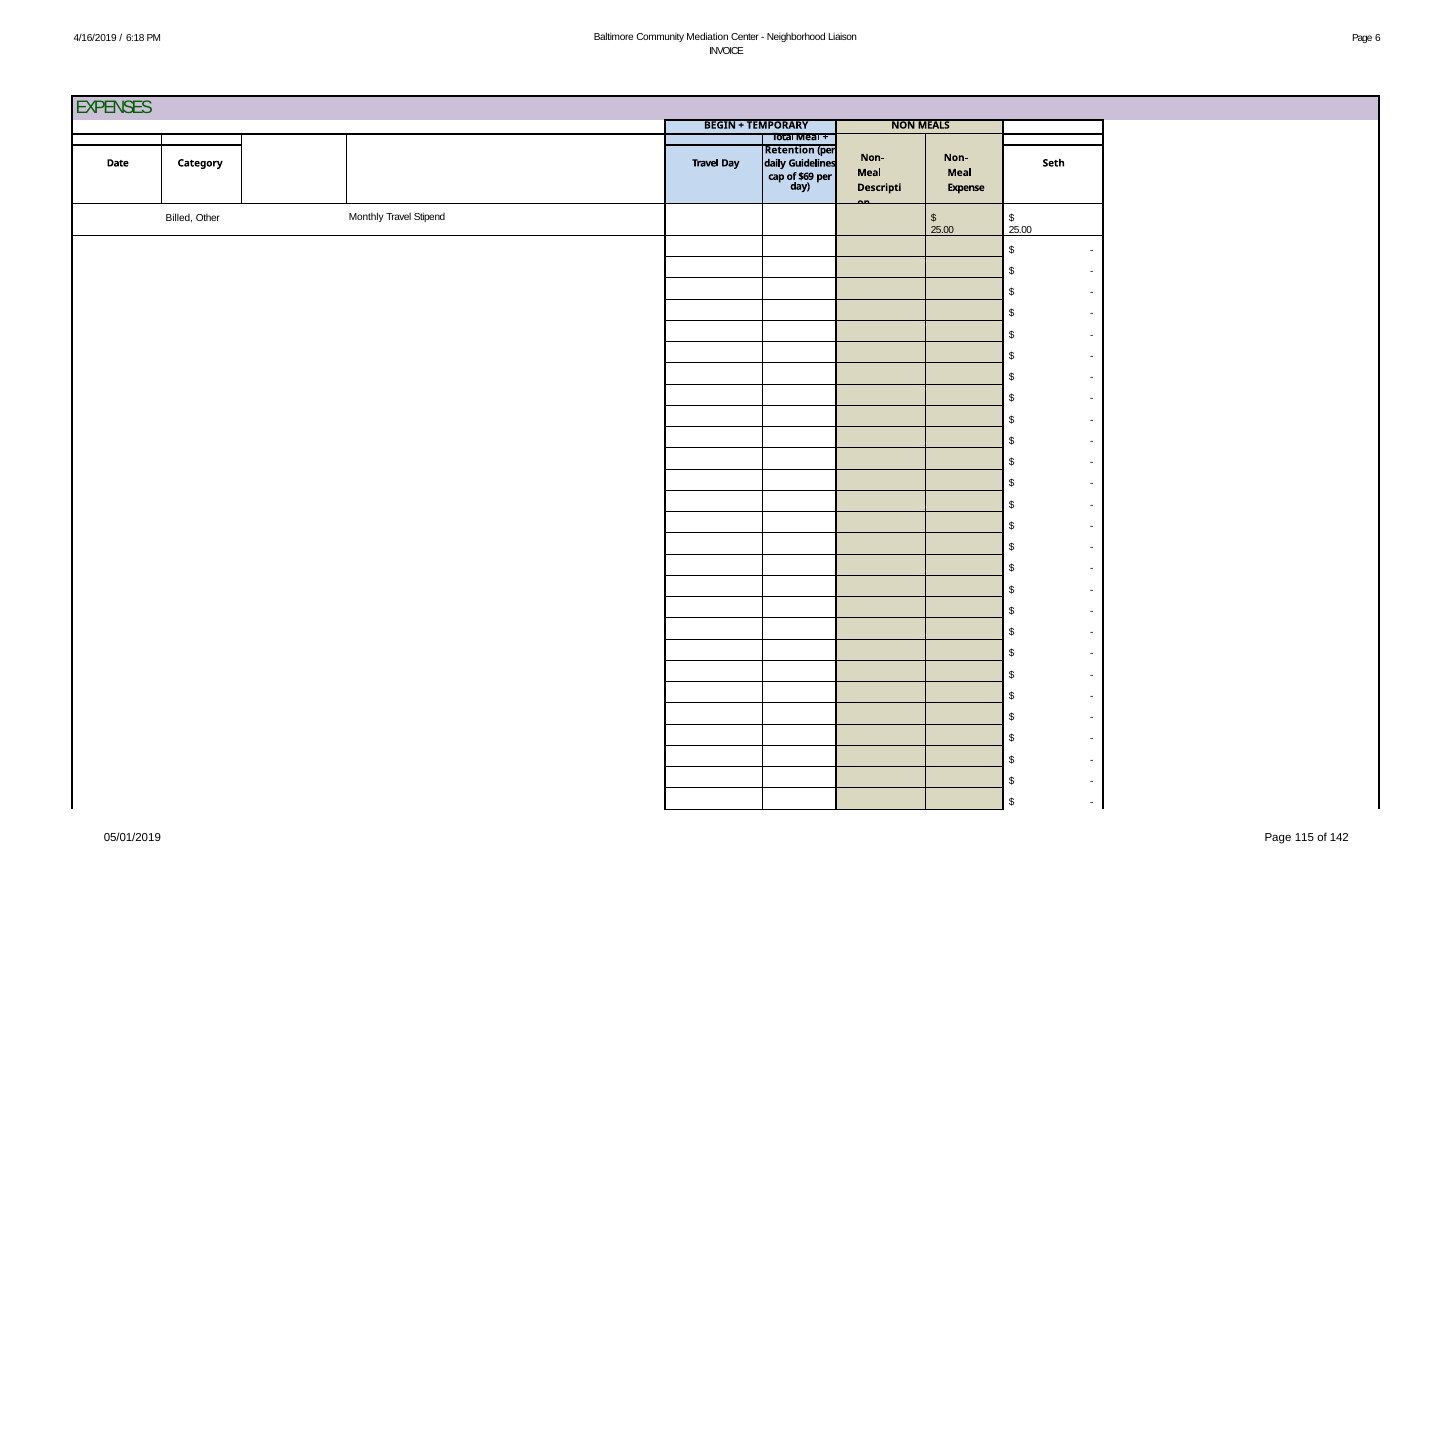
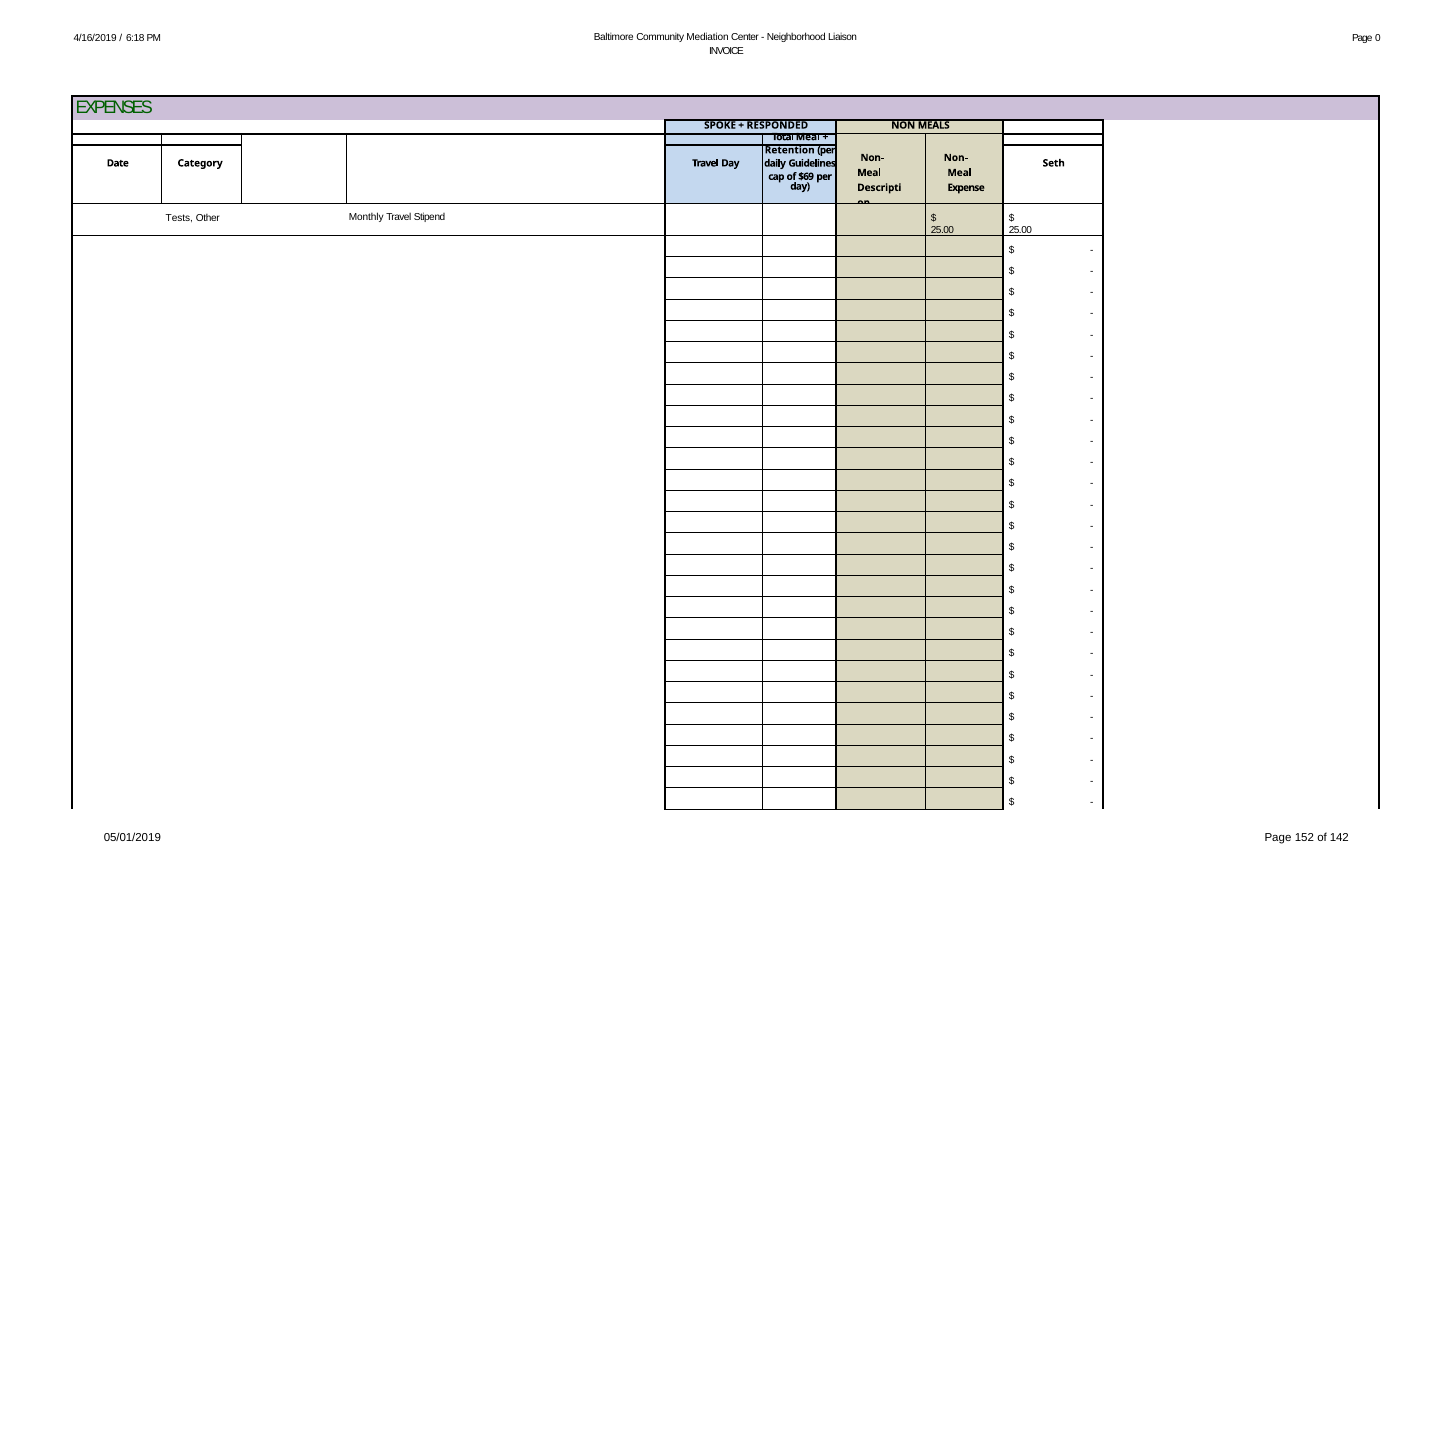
6: 6 -> 0
BEGIN: BEGIN -> SPOKE
TEMPORARY: TEMPORARY -> RESPONDED
Billed: Billed -> Tests
115: 115 -> 152
